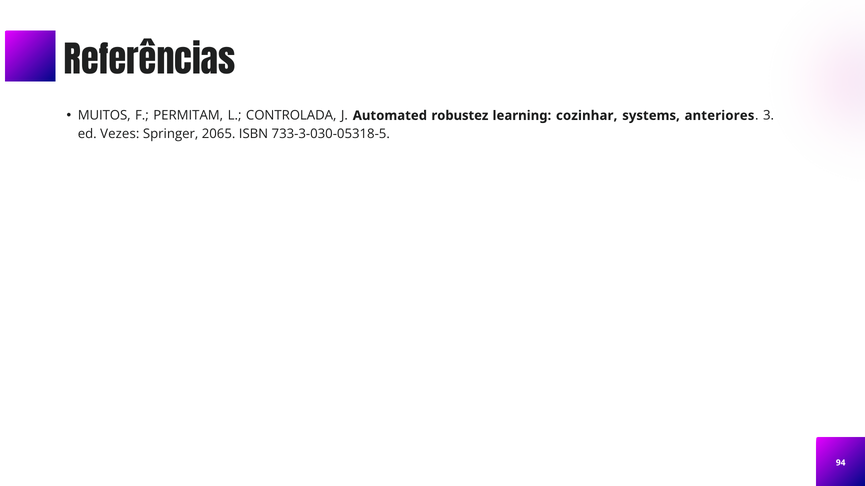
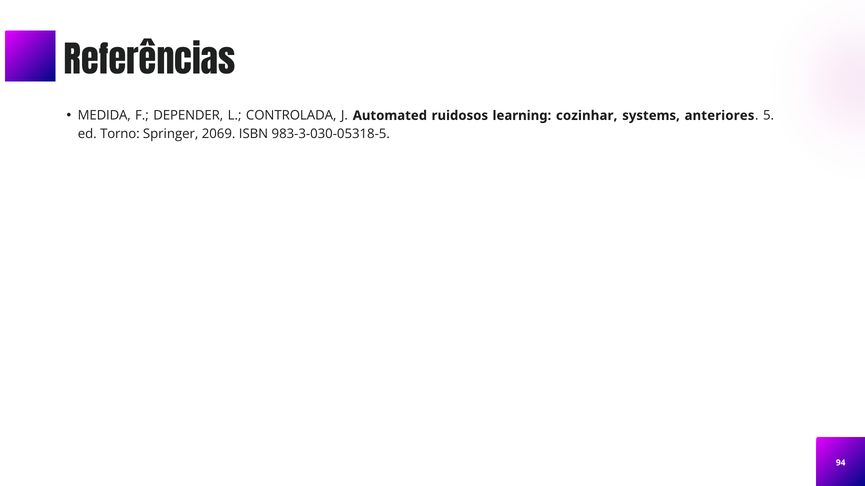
MUITOS: MUITOS -> MEDIDA
PERMITAM: PERMITAM -> DEPENDER
robustez: robustez -> ruidosos
3: 3 -> 5
Vezes: Vezes -> Torno
2065: 2065 -> 2069
733-3-030-05318-5: 733-3-030-05318-5 -> 983-3-030-05318-5
